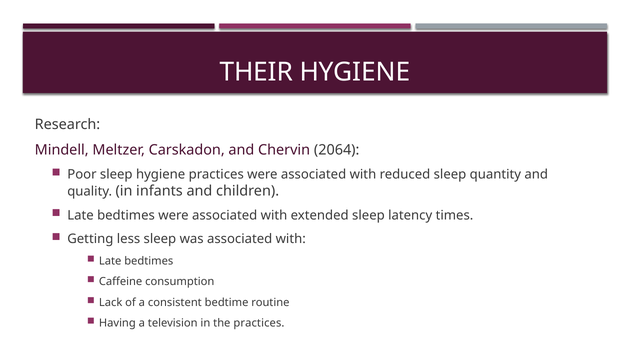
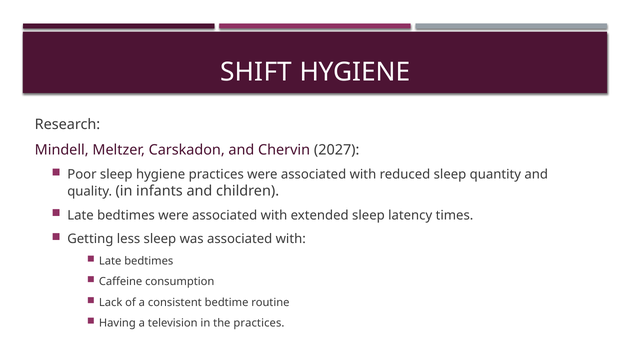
THEIR: THEIR -> SHIFT
2064: 2064 -> 2027
